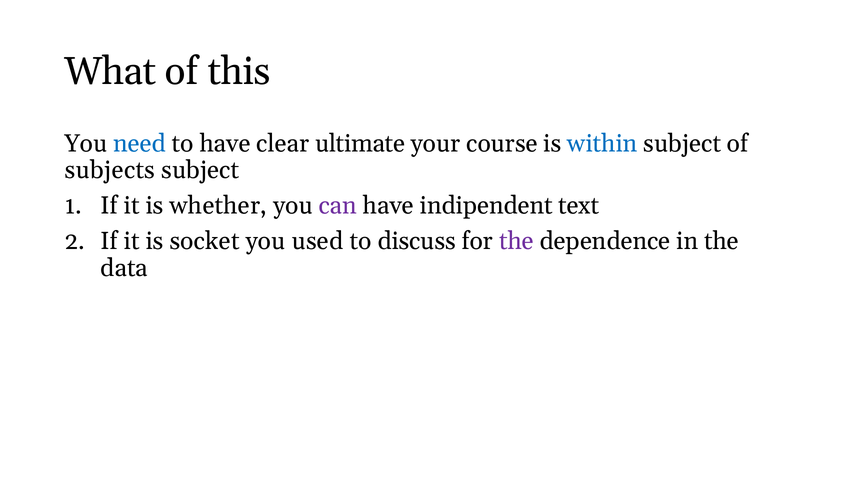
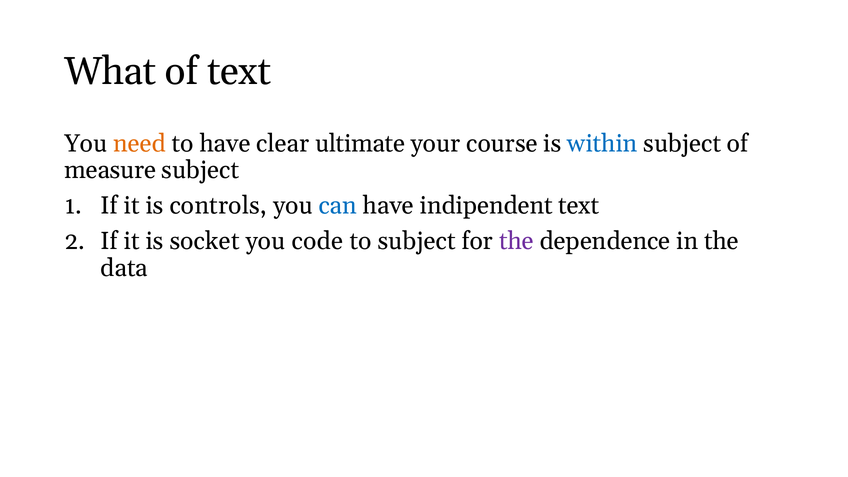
of this: this -> text
need colour: blue -> orange
subjects: subjects -> measure
whether: whether -> controls
can colour: purple -> blue
used: used -> code
to discuss: discuss -> subject
